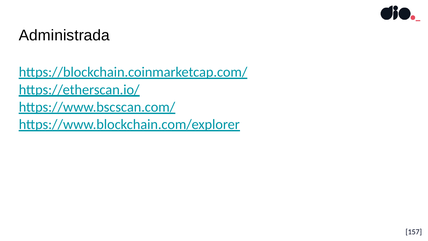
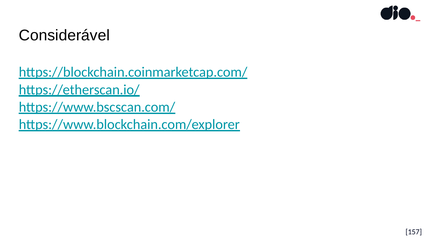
Administrada: Administrada -> Considerável
